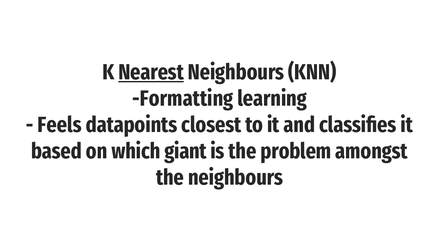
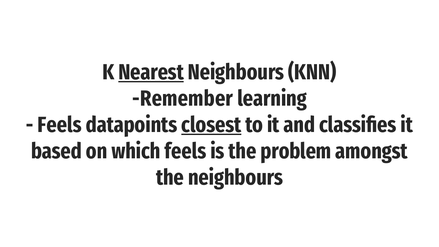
Formatting: Formatting -> Remember
closest underline: none -> present
which giant: giant -> feels
